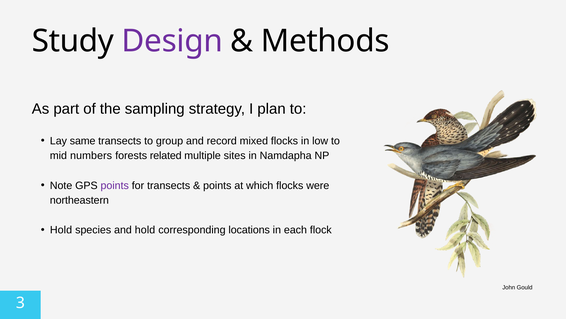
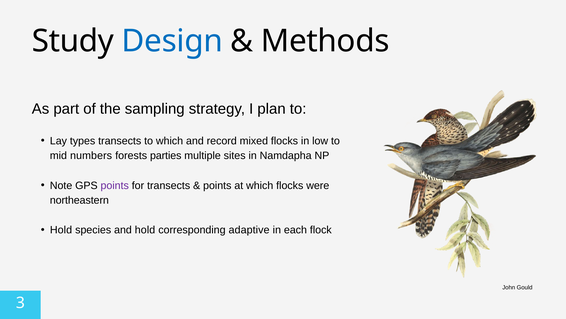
Design colour: purple -> blue
same: same -> types
to group: group -> which
related: related -> parties
locations: locations -> adaptive
